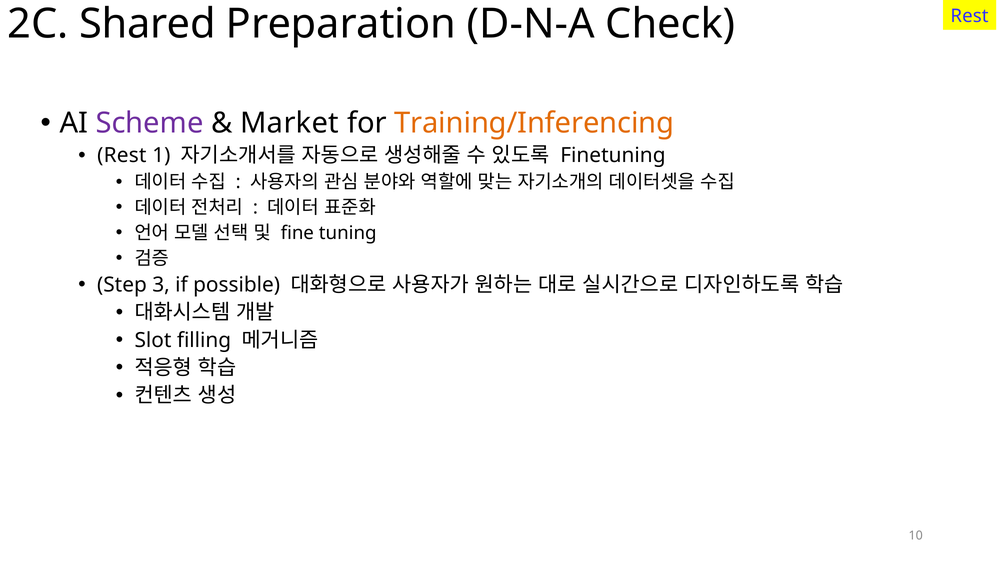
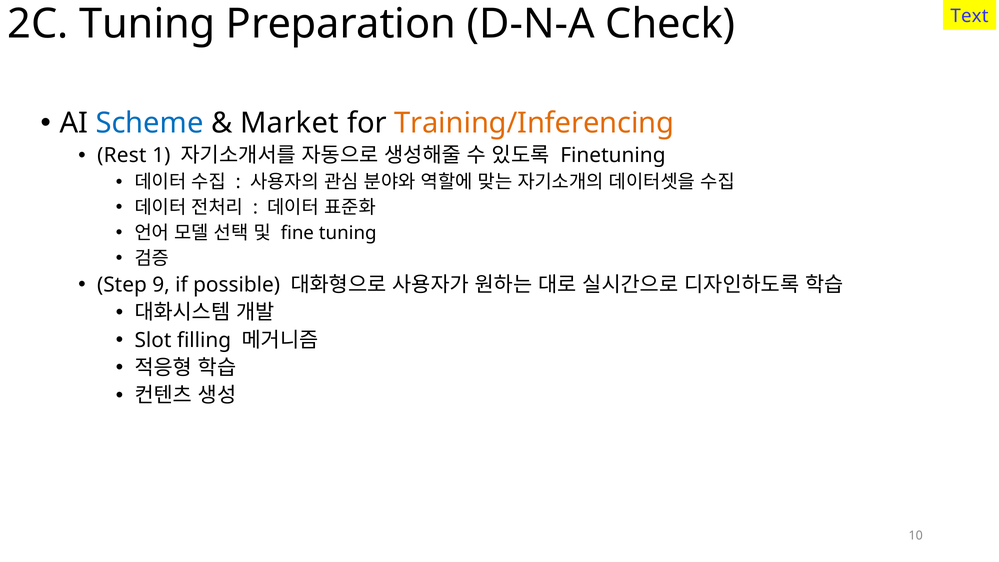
Rest at (970, 16): Rest -> Text
2C Shared: Shared -> Tuning
Scheme colour: purple -> blue
3: 3 -> 9
